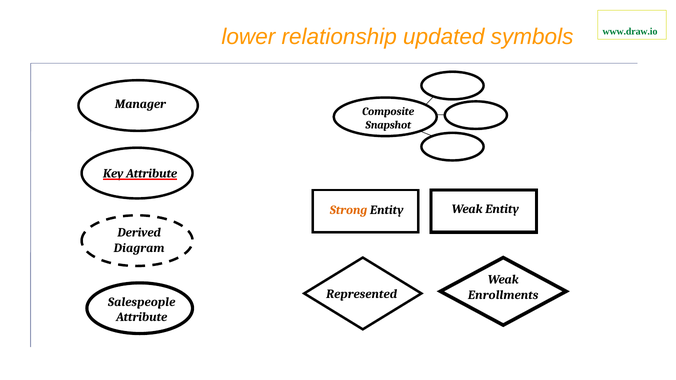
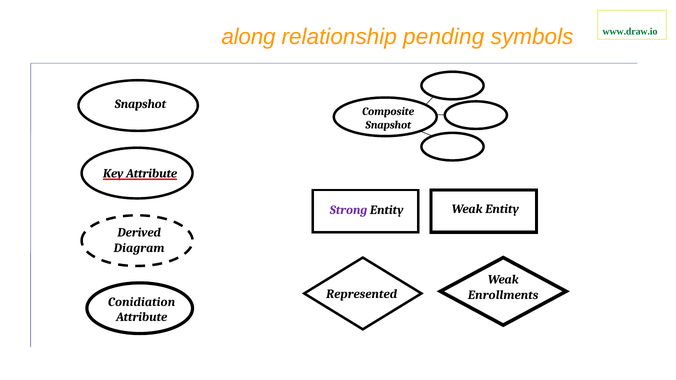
lower: lower -> along
updated: updated -> pending
Manager at (140, 104): Manager -> Snapshot
Strong colour: orange -> purple
Salespeople: Salespeople -> Conidiation
